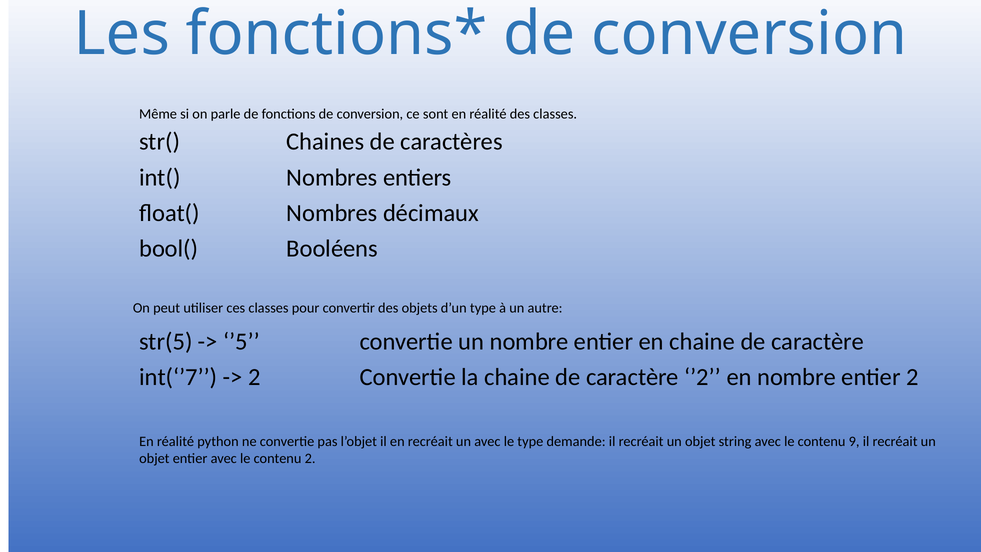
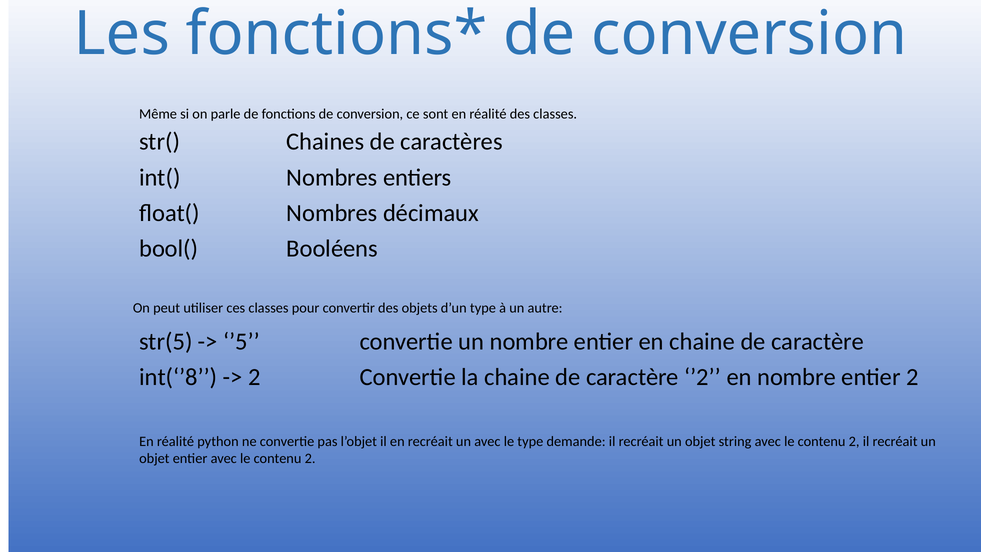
int(‘’7: int(‘’7 -> int(‘’8
9 at (854, 441): 9 -> 2
